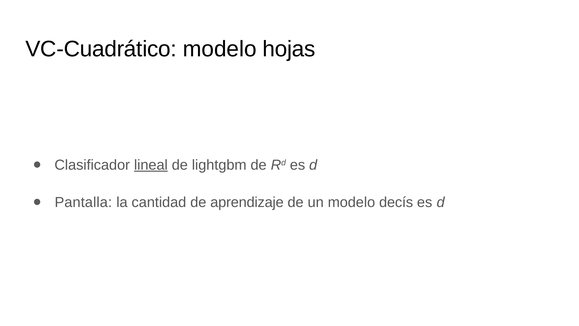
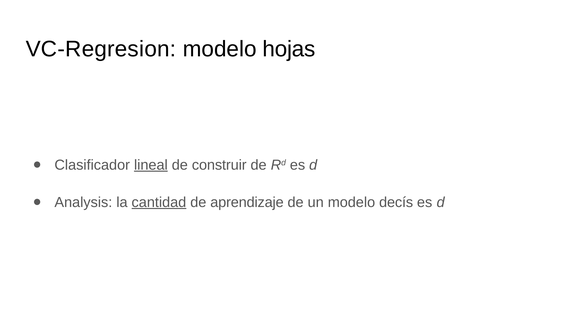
VC-Cuadrático: VC-Cuadrático -> VC-Regresion
lightgbm: lightgbm -> construir
Pantalla: Pantalla -> Analysis
cantidad underline: none -> present
